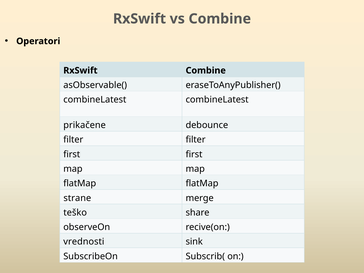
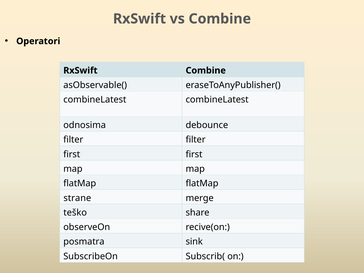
prikačene: prikačene -> odnosima
vrednosti: vrednosti -> posmatra
